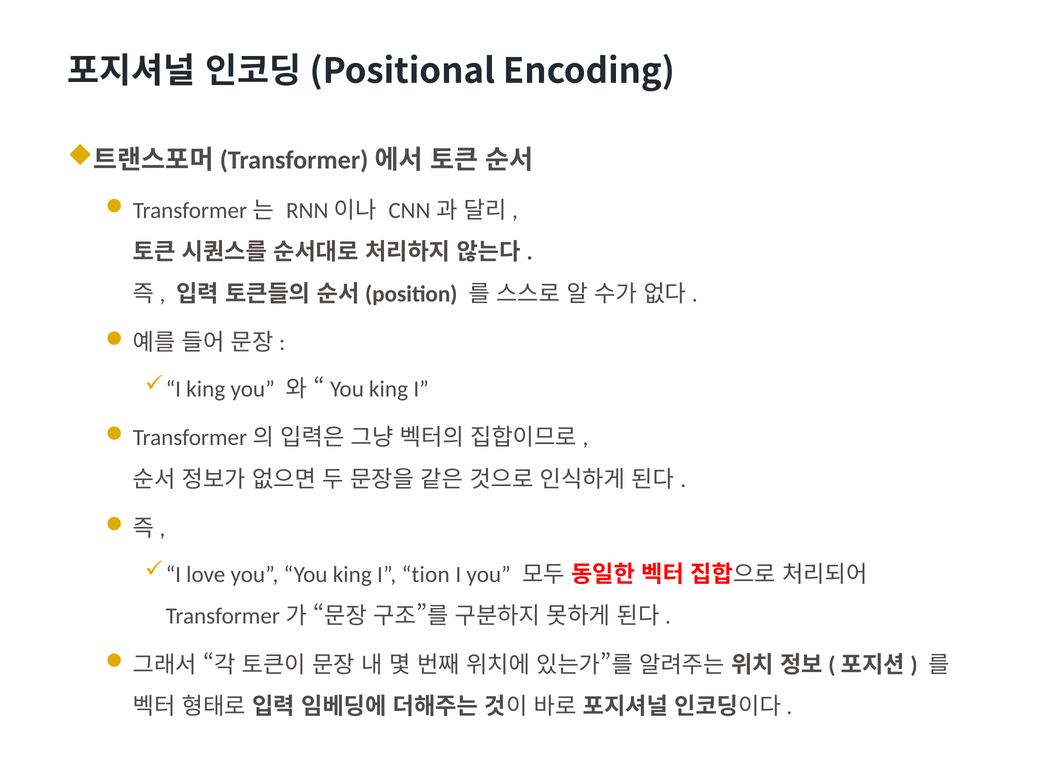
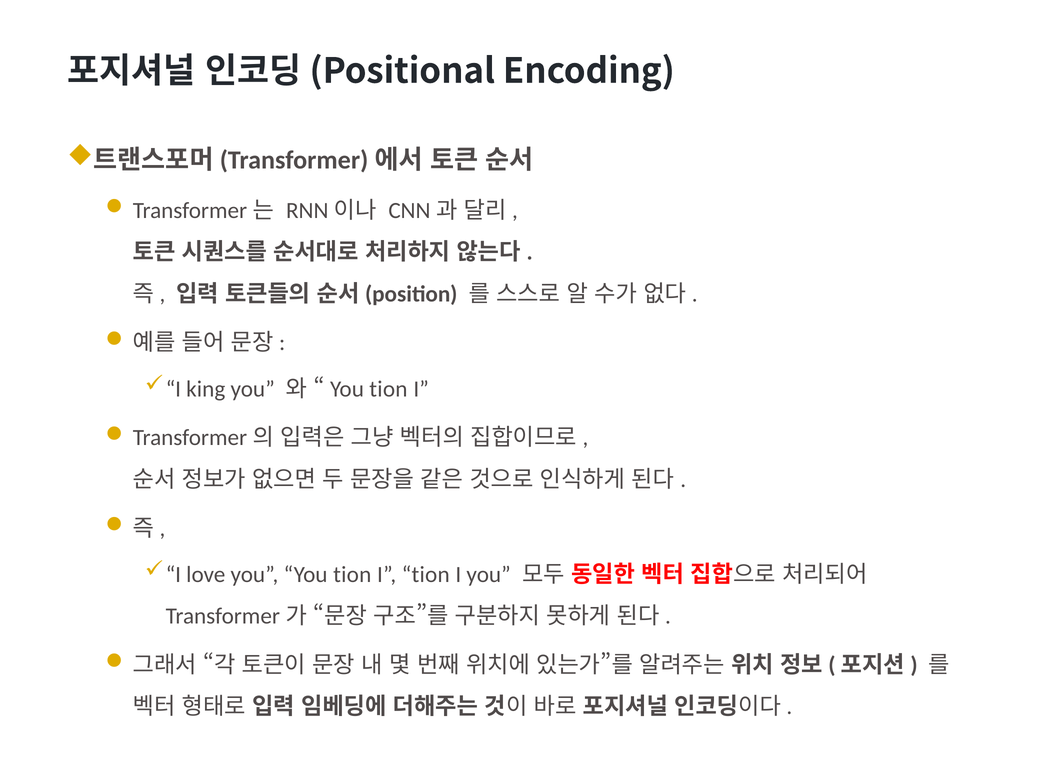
king at (389, 389): king -> tion
you You king: king -> tion
